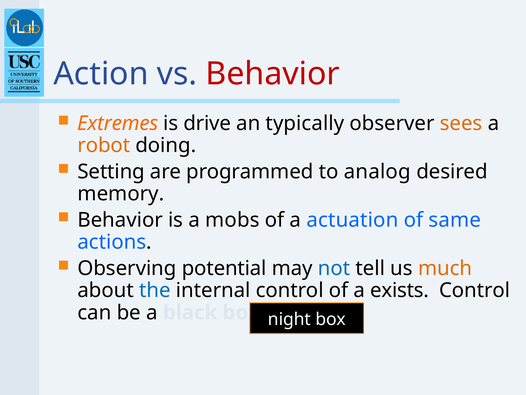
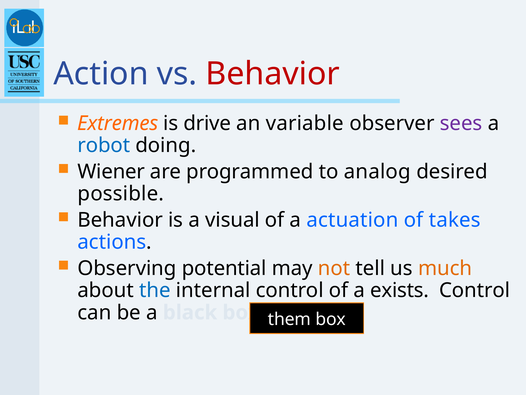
typically: typically -> variable
sees colour: orange -> purple
robot colour: orange -> blue
Setting: Setting -> Wiener
memory: memory -> possible
mobs: mobs -> visual
same: same -> takes
not colour: blue -> orange
night: night -> them
